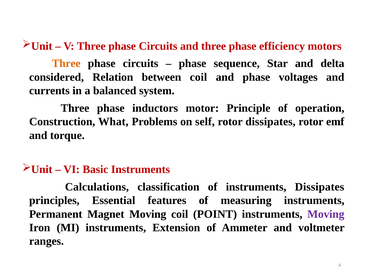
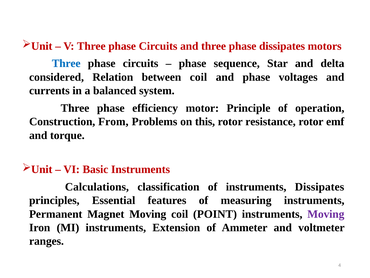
phase efficiency: efficiency -> dissipates
Three at (66, 63) colour: orange -> blue
inductors: inductors -> efficiency
What: What -> From
self: self -> this
rotor dissipates: dissipates -> resistance
